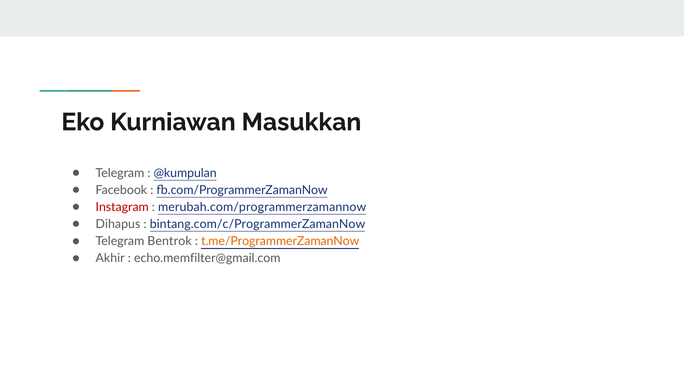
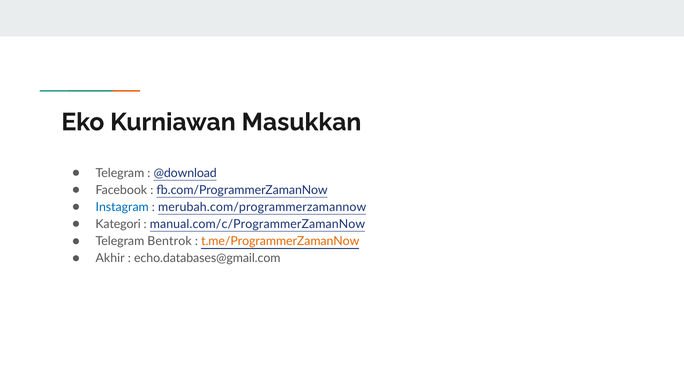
@kumpulan: @kumpulan -> @download
Instagram colour: red -> blue
Dihapus: Dihapus -> Kategori
bintang.com/c/ProgrammerZamanNow: bintang.com/c/ProgrammerZamanNow -> manual.com/c/ProgrammerZamanNow
echo.memfilter@gmail.com: echo.memfilter@gmail.com -> echo.databases@gmail.com
